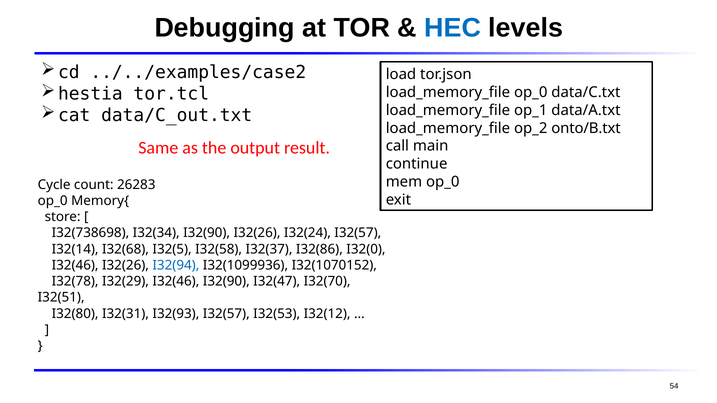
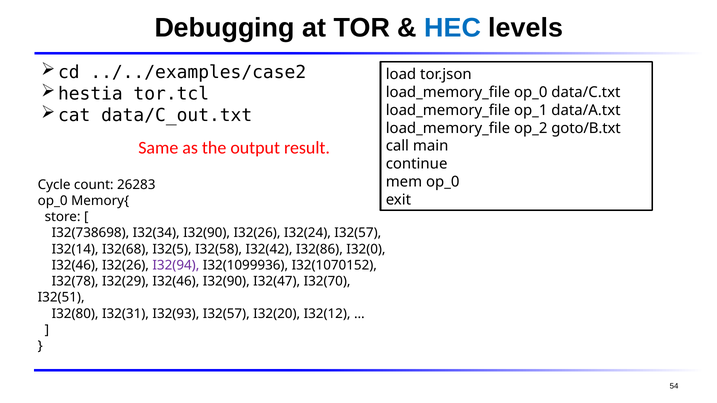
onto/B.txt: onto/B.txt -> goto/B.txt
I32(37: I32(37 -> I32(42
I32(94 colour: blue -> purple
I32(53: I32(53 -> I32(20
